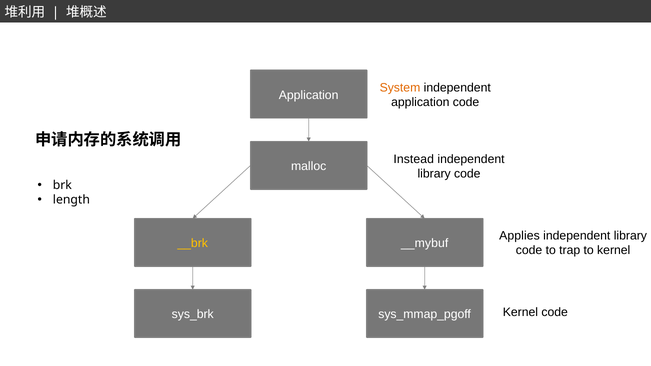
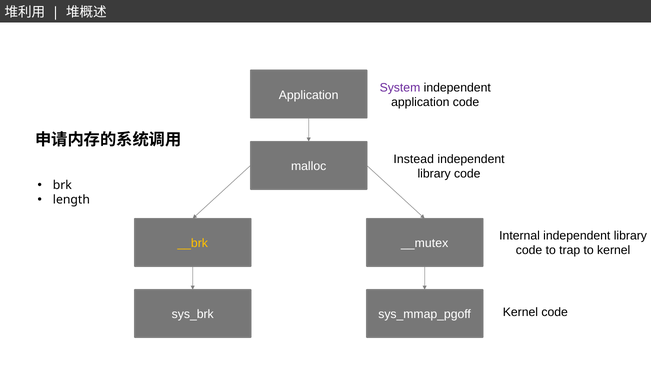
System colour: orange -> purple
Applies: Applies -> Internal
__mybuf: __mybuf -> __mutex
